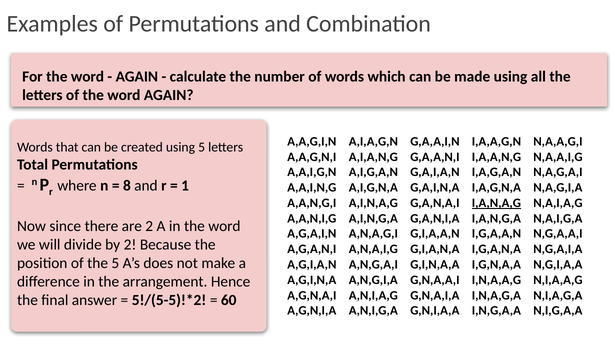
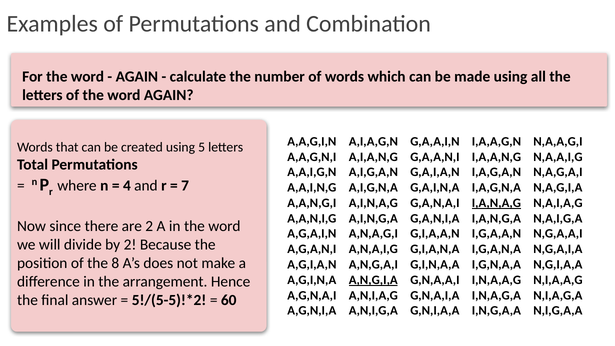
8: 8 -> 4
1: 1 -> 7
the 5: 5 -> 8
A,N,G,I,A underline: none -> present
